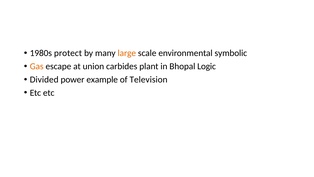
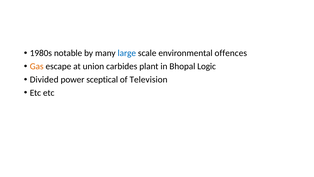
protect: protect -> notable
large colour: orange -> blue
symbolic: symbolic -> offences
example: example -> sceptical
